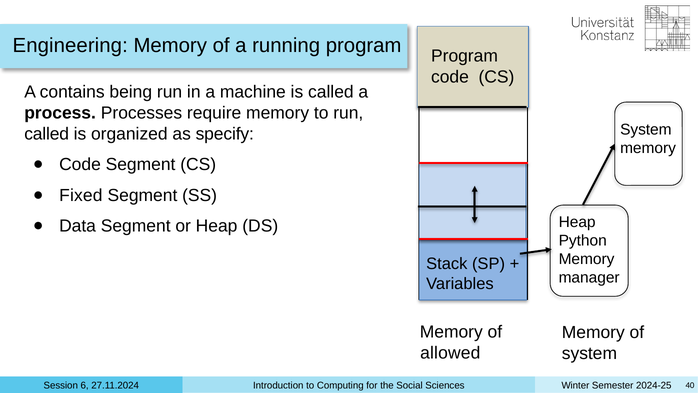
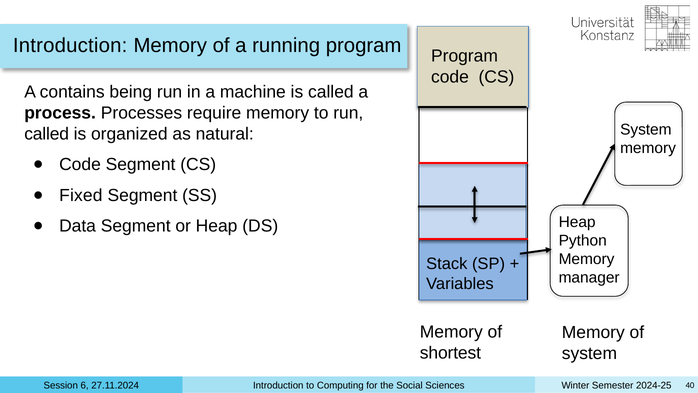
Engineering at (70, 45): Engineering -> Introduction
specify: specify -> natural
allowed: allowed -> shortest
